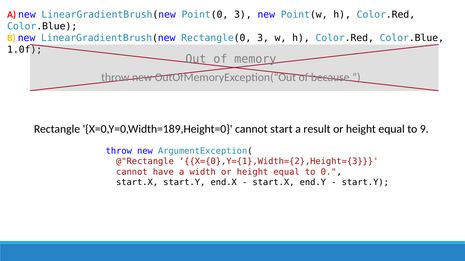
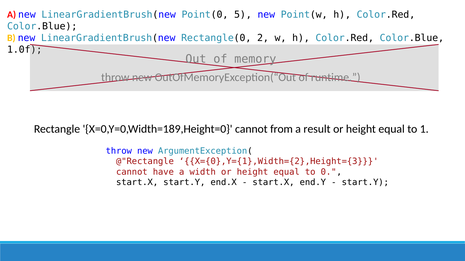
Point(0 3: 3 -> 5
Rectangle(0 3: 3 -> 2
because: because -> runtime
start: start -> from
9: 9 -> 1
